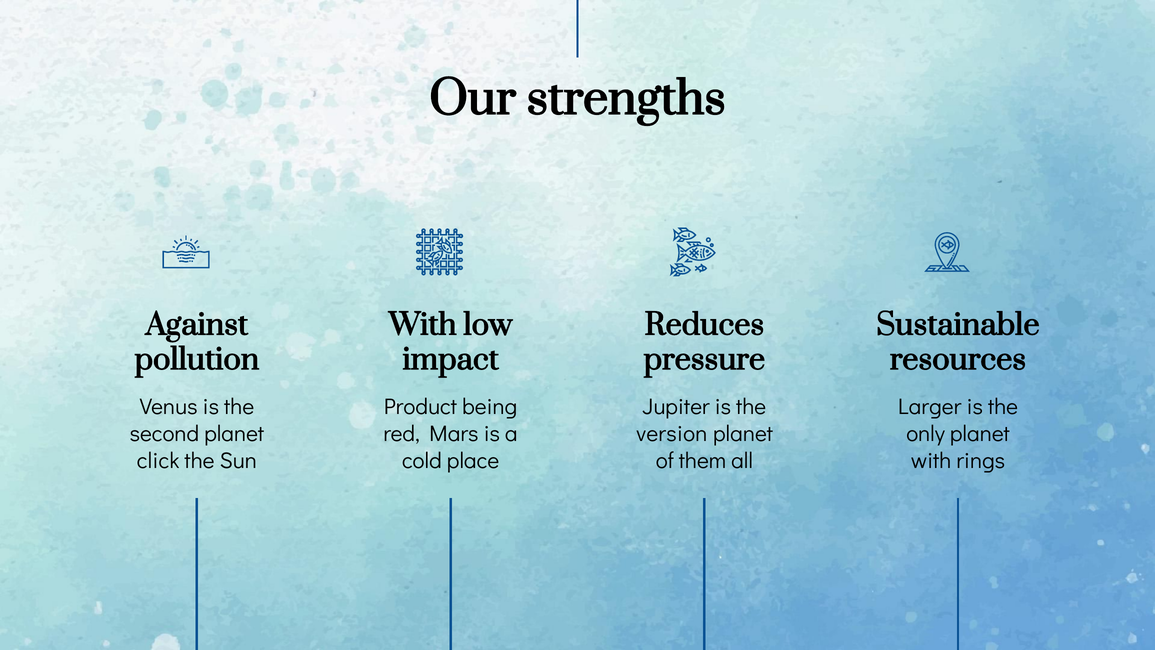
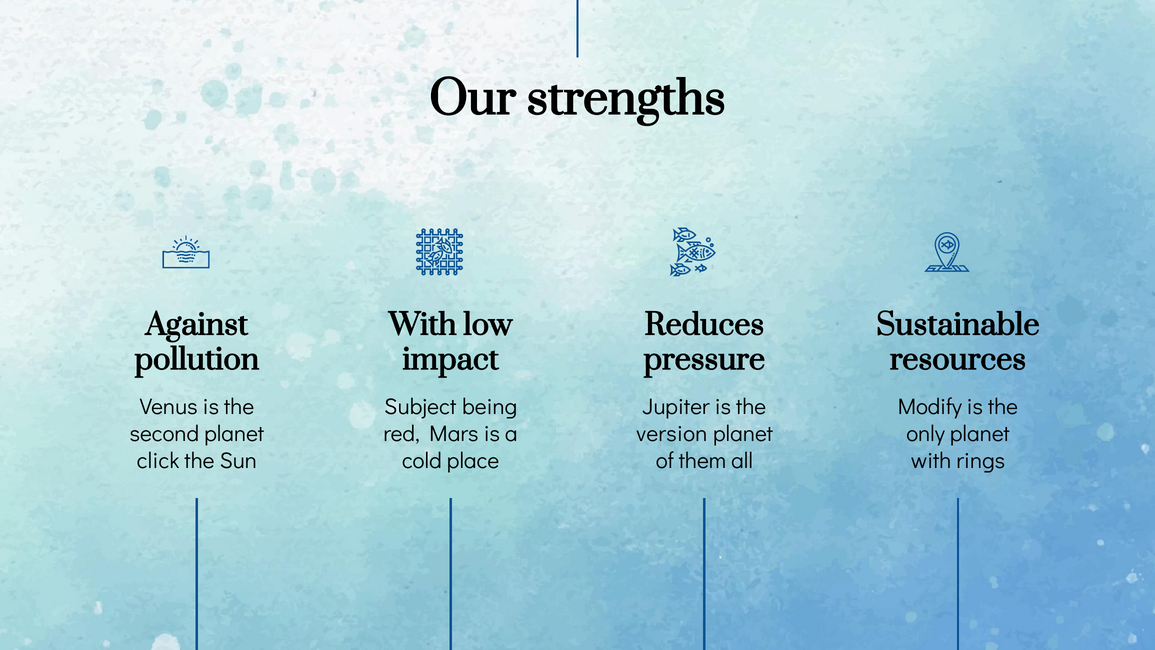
Product: Product -> Subject
Larger: Larger -> Modify
